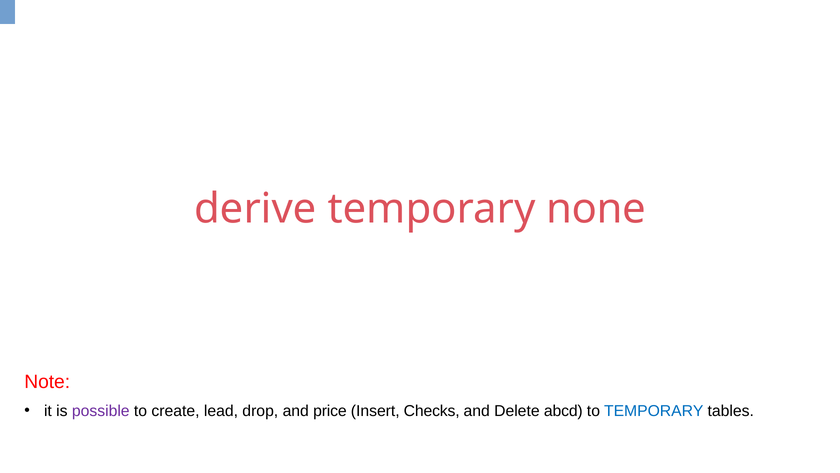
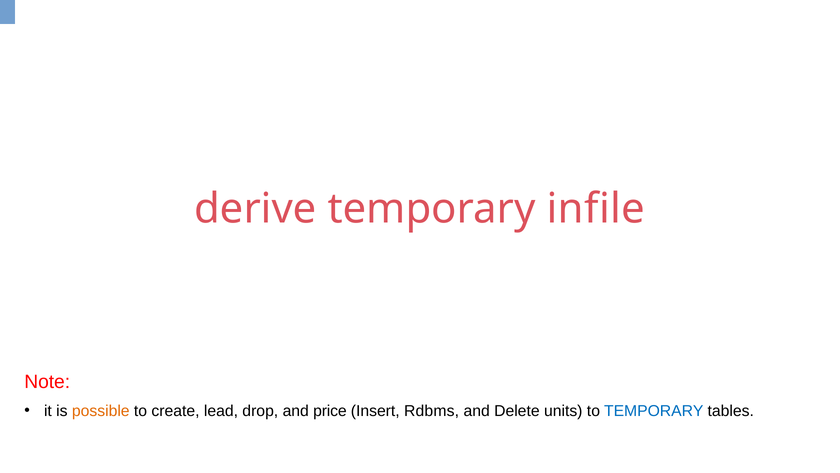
none: none -> infile
possible colour: purple -> orange
Checks: Checks -> Rdbms
abcd: abcd -> units
